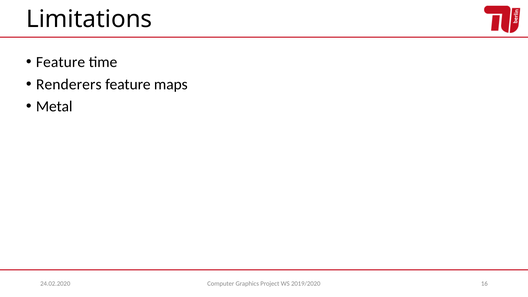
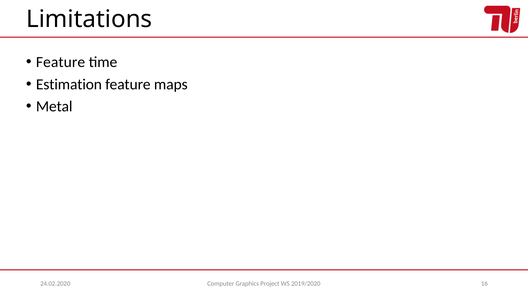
Renderers: Renderers -> Estimation
